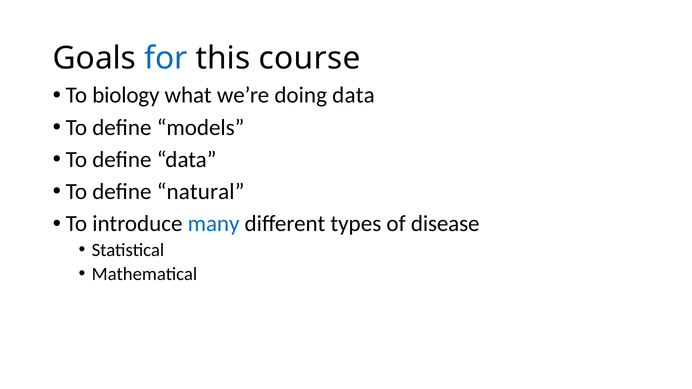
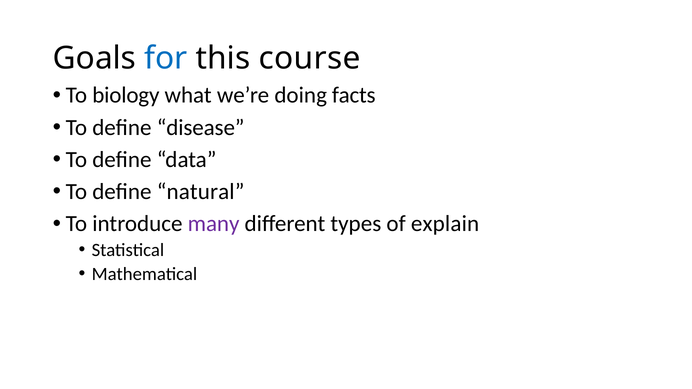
doing data: data -> facts
models: models -> disease
many colour: blue -> purple
disease: disease -> explain
